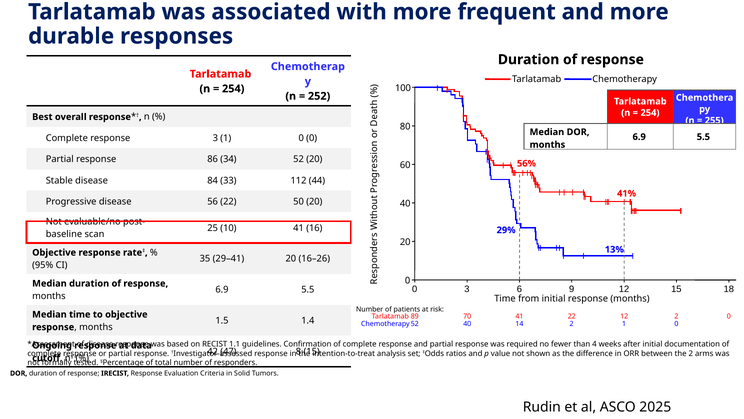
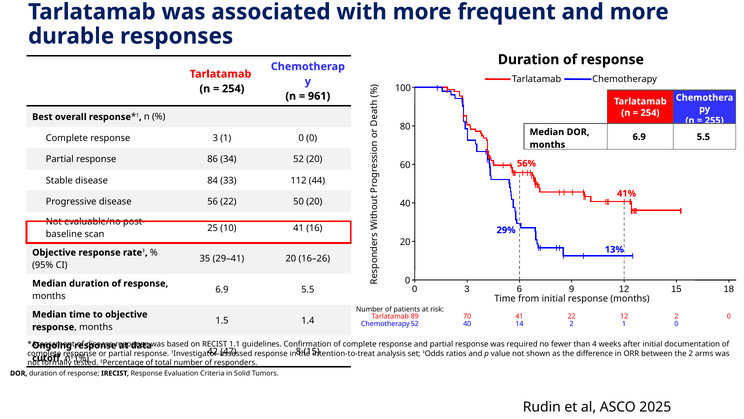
252: 252 -> 961
